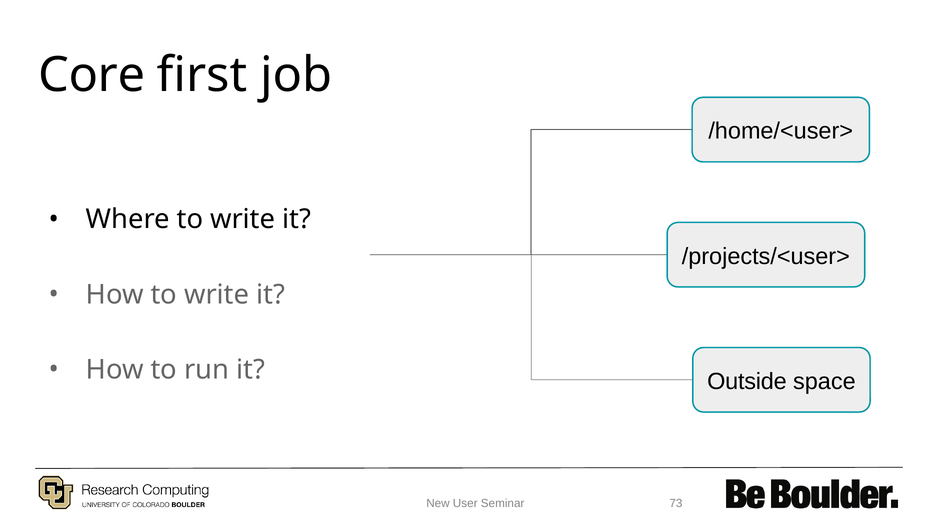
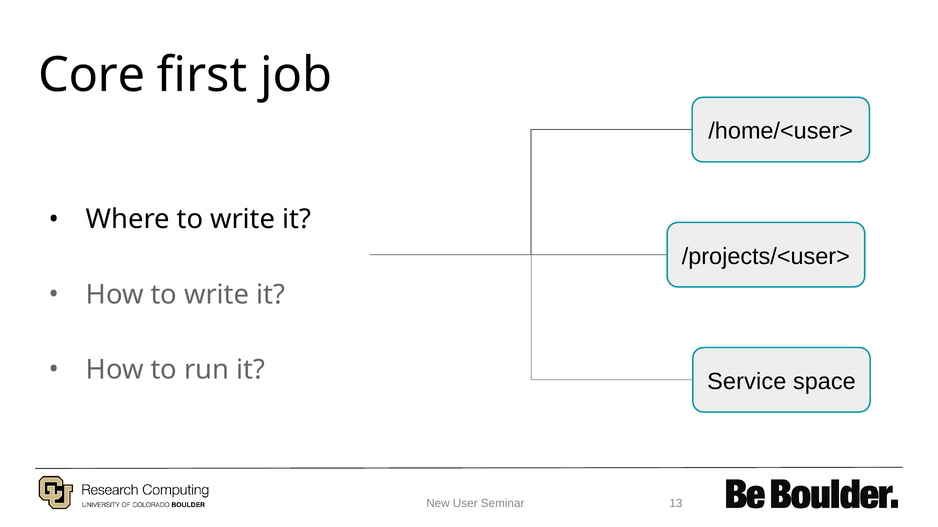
Outside: Outside -> Service
73: 73 -> 13
